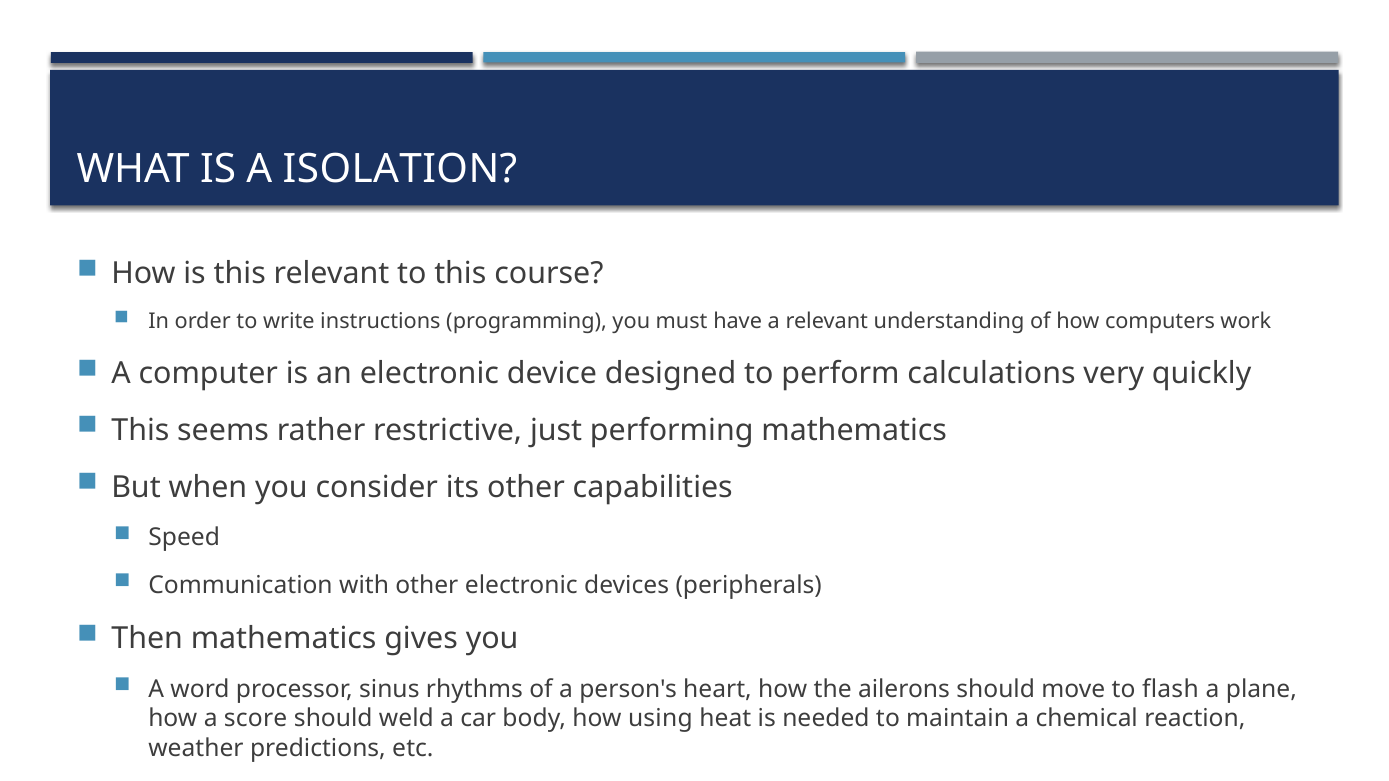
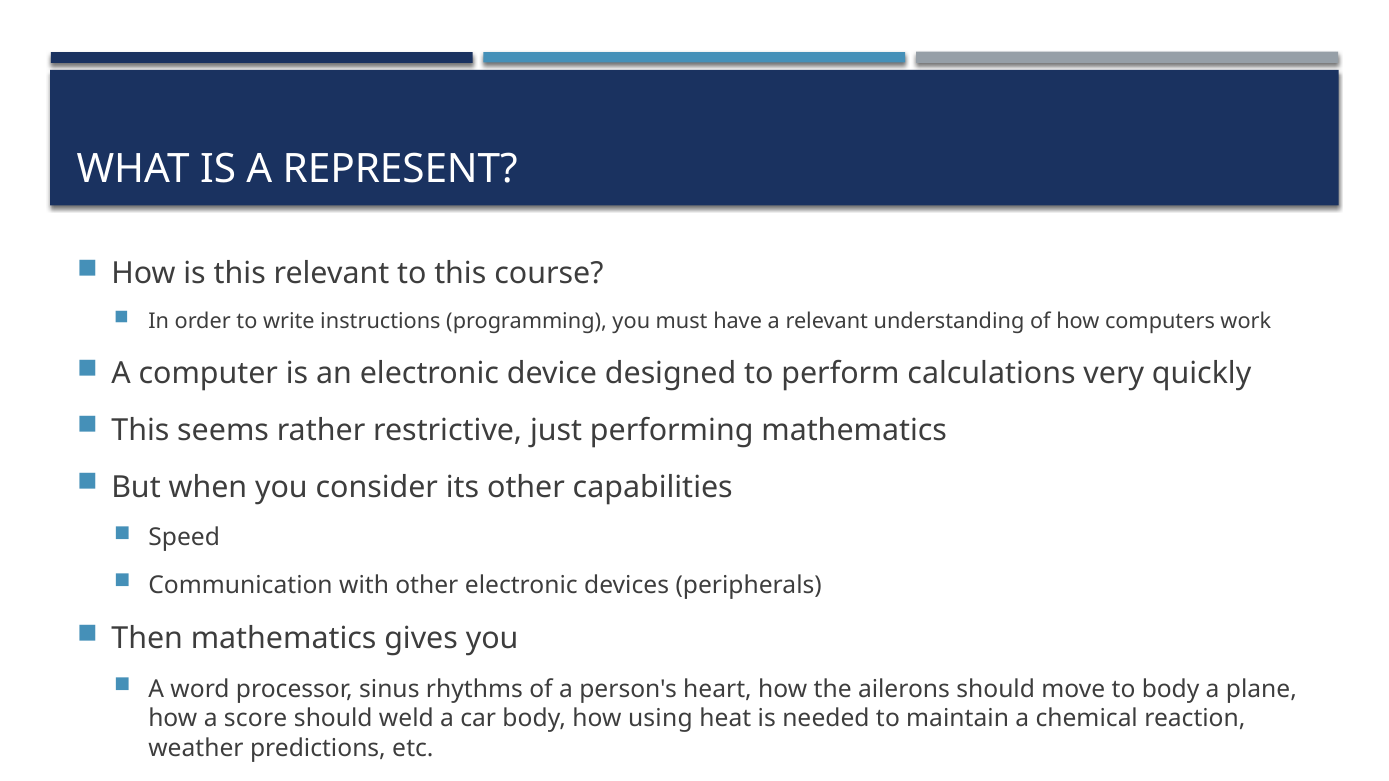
ISOLATION: ISOLATION -> REPRESENT
to flash: flash -> body
